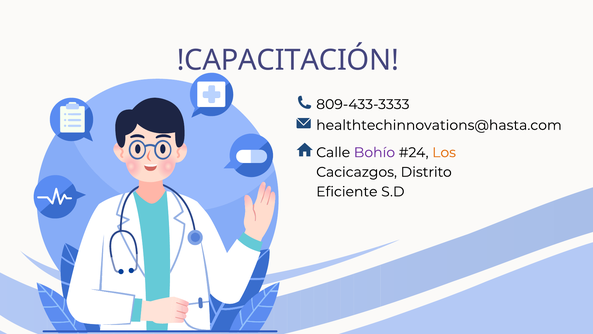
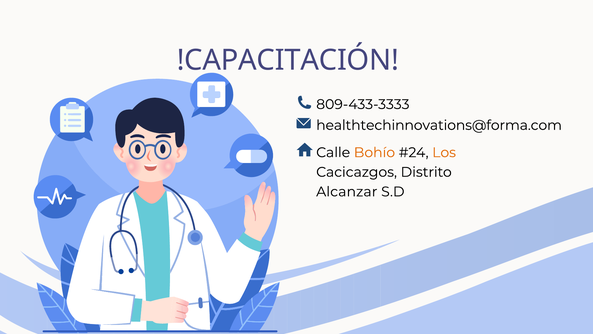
healthtechinnovations@hasta.com: healthtechinnovations@hasta.com -> healthtechinnovations@forma.com
Bohío colour: purple -> orange
Eficiente: Eficiente -> Alcanzar
